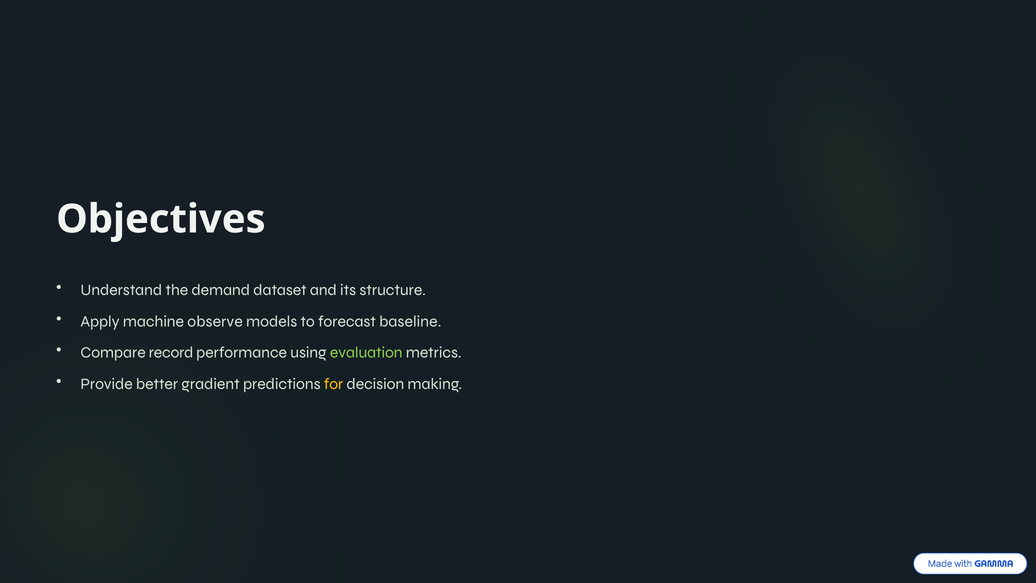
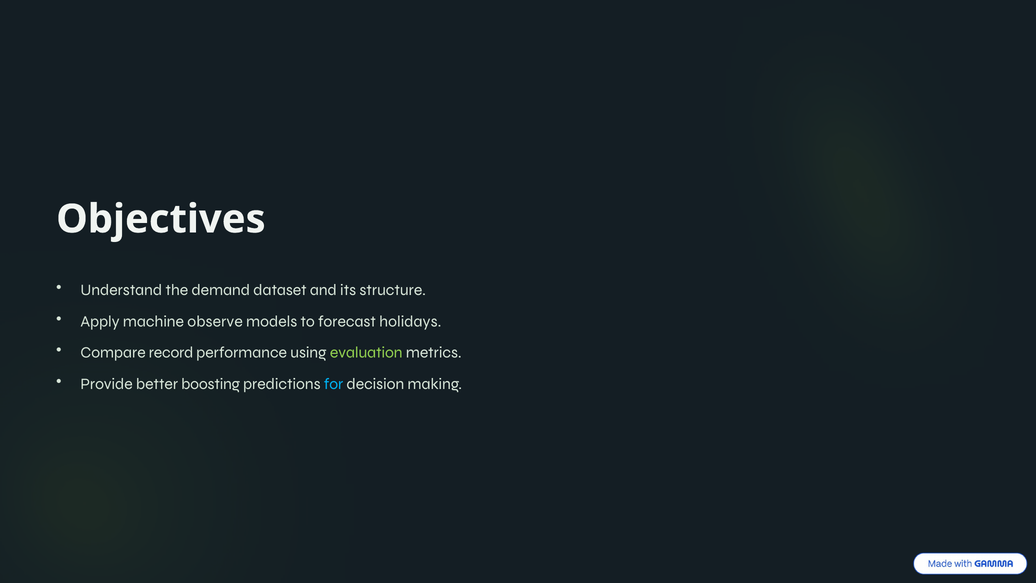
baseline: baseline -> holidays
gradient: gradient -> boosting
for colour: yellow -> light blue
